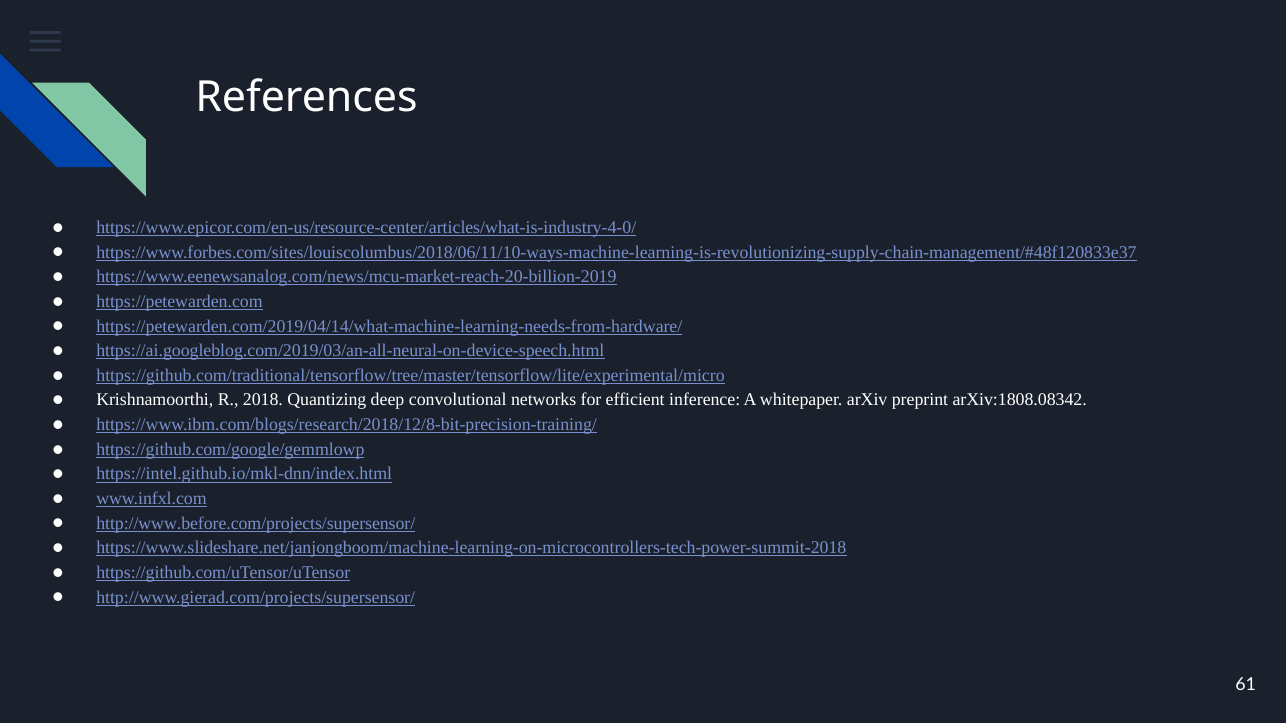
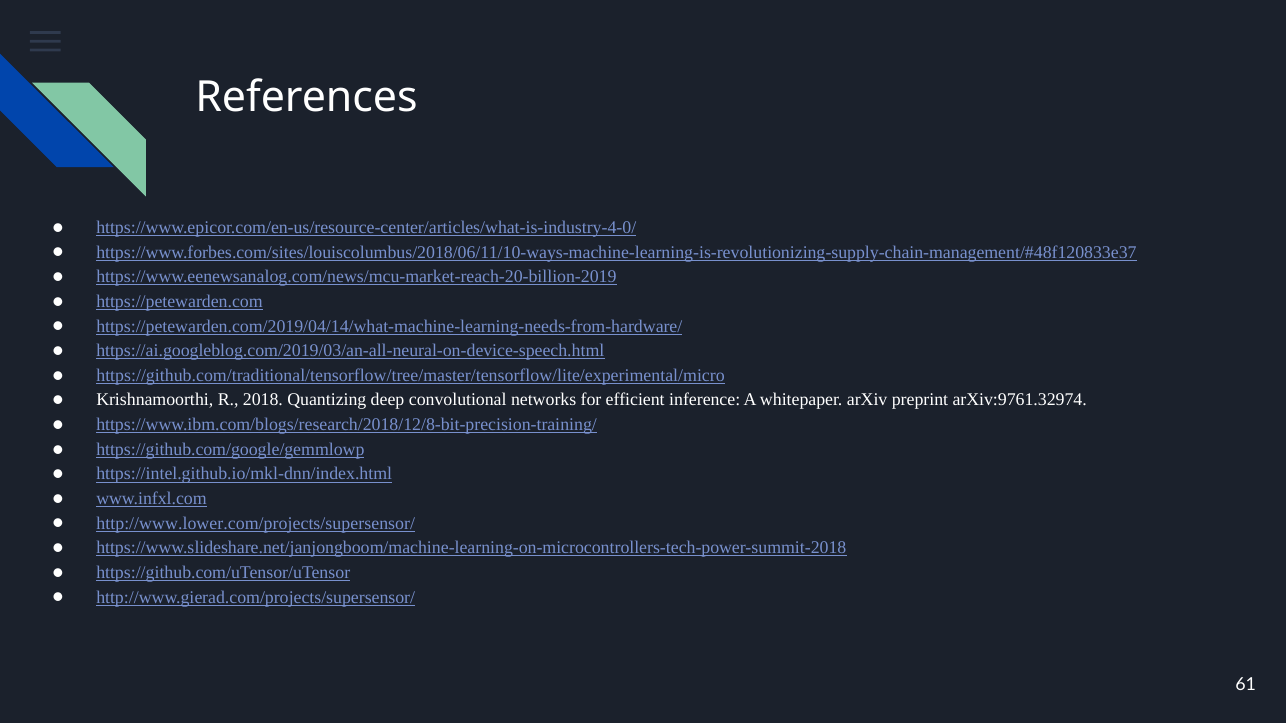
arXiv:1808.08342: arXiv:1808.08342 -> arXiv:9761.32974
http://www.before.com/projects/supersensor/: http://www.before.com/projects/supersensor/ -> http://www.lower.com/projects/supersensor/
